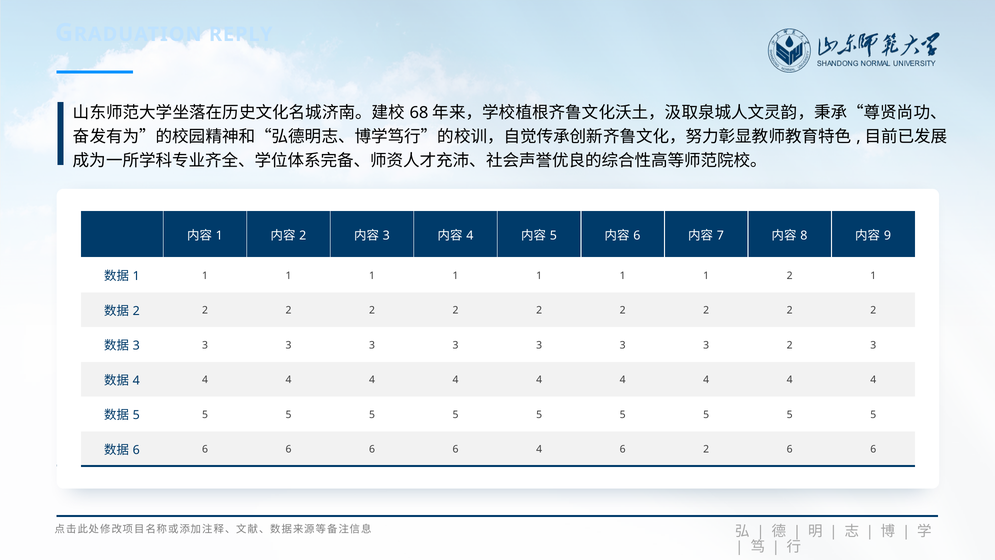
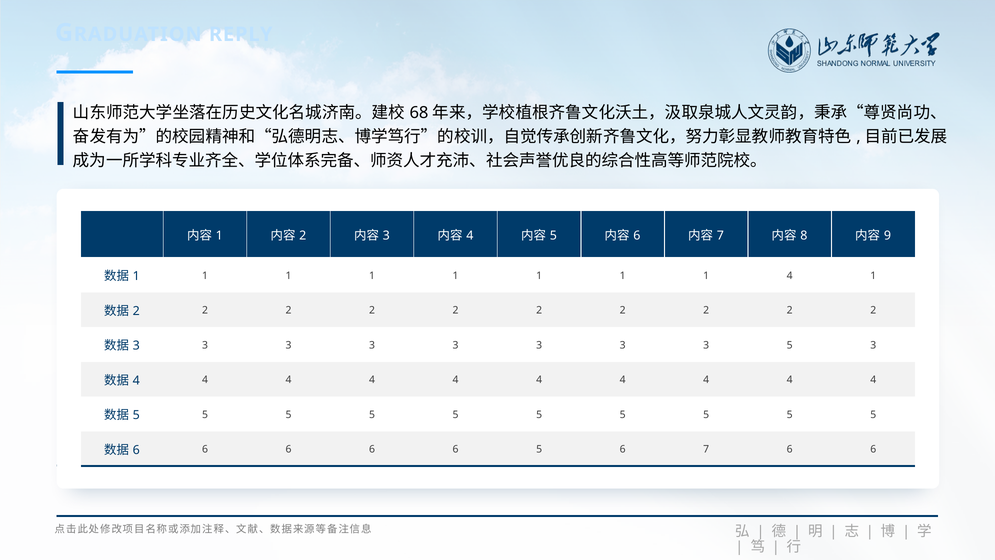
1 2: 2 -> 4
3 2: 2 -> 5
6 4: 4 -> 5
6 2: 2 -> 7
